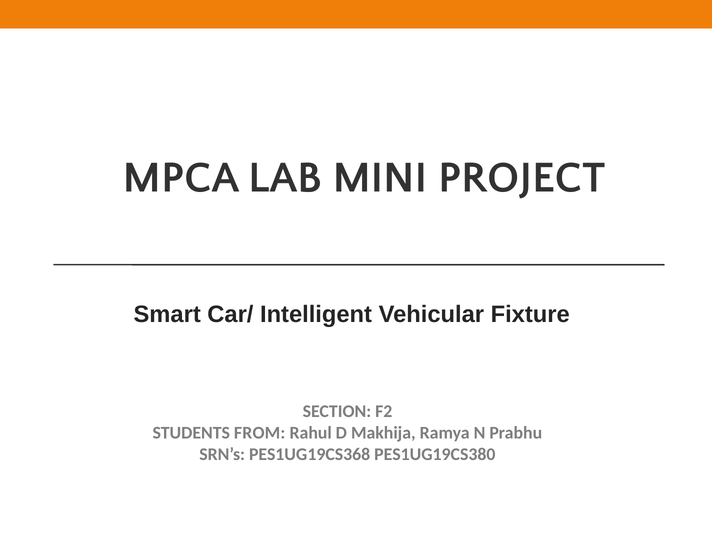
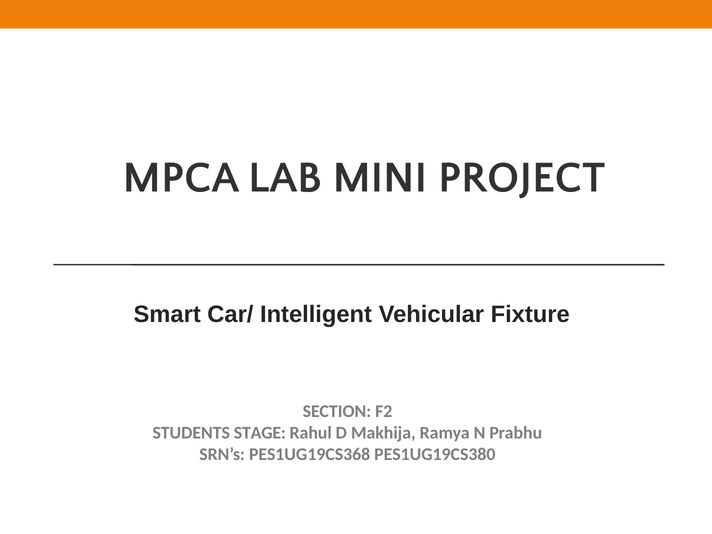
FROM: FROM -> STAGE
